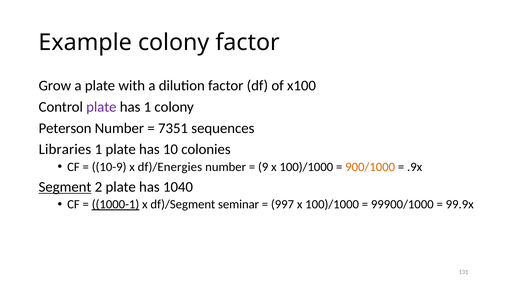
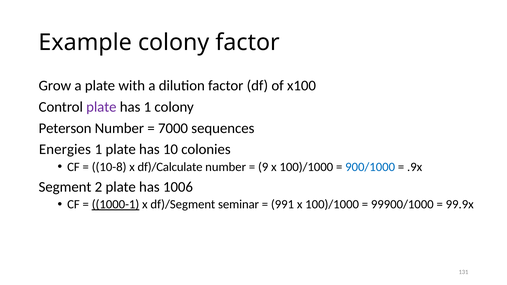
7351: 7351 -> 7000
Libraries: Libraries -> Energies
10-9: 10-9 -> 10-8
df)/Energies: df)/Energies -> df)/Calculate
900/1000 colour: orange -> blue
Segment underline: present -> none
1040: 1040 -> 1006
997: 997 -> 991
